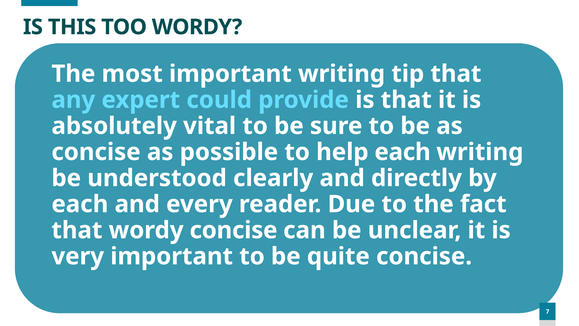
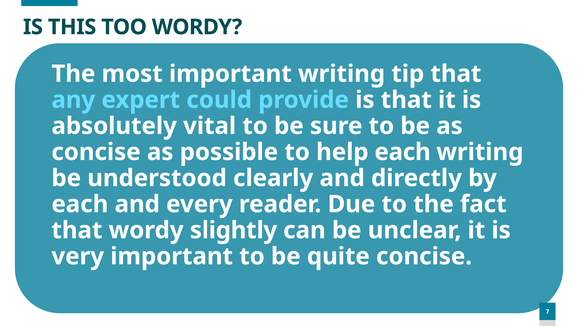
wordy concise: concise -> slightly
